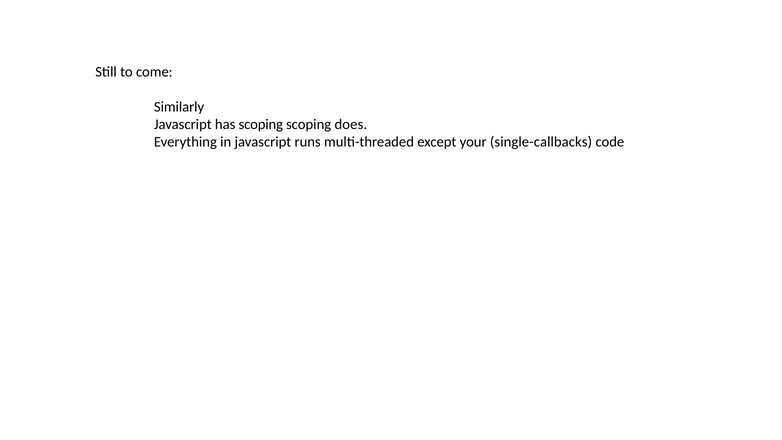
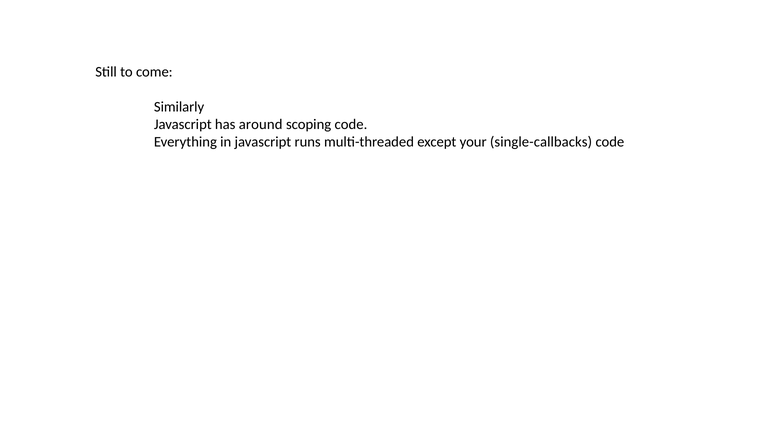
has scoping: scoping -> around
scoping does: does -> code
